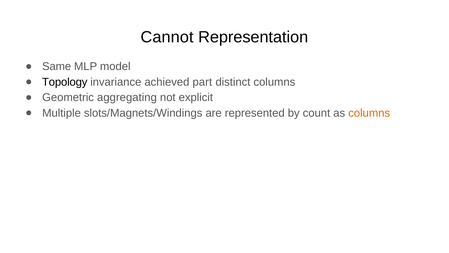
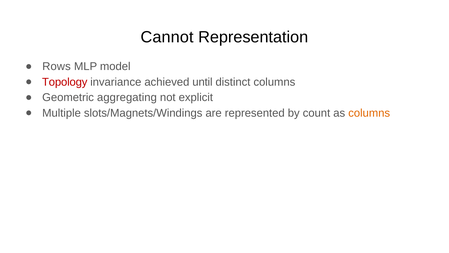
Same: Same -> Rows
Topology colour: black -> red
part: part -> until
